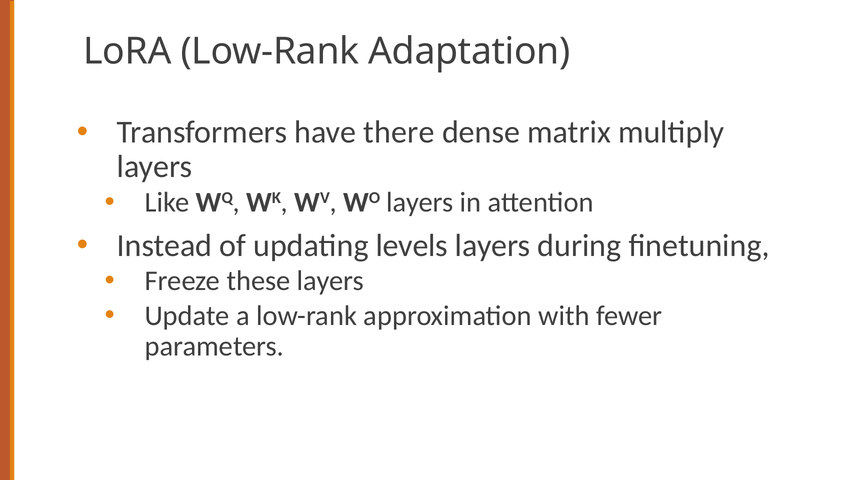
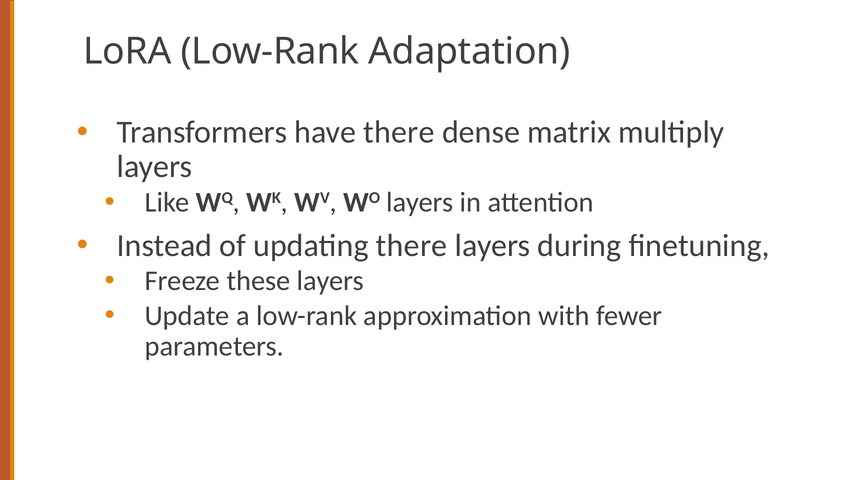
updating levels: levels -> there
